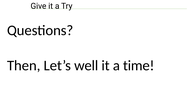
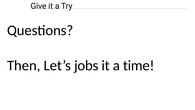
well: well -> jobs
